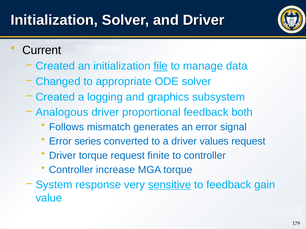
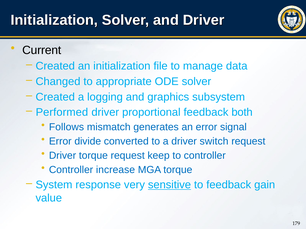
file underline: present -> none
Analogous: Analogous -> Performed
series: series -> divide
values: values -> switch
finite: finite -> keep
